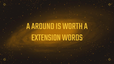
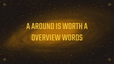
EXTENSION: EXTENSION -> OVERVIEW
